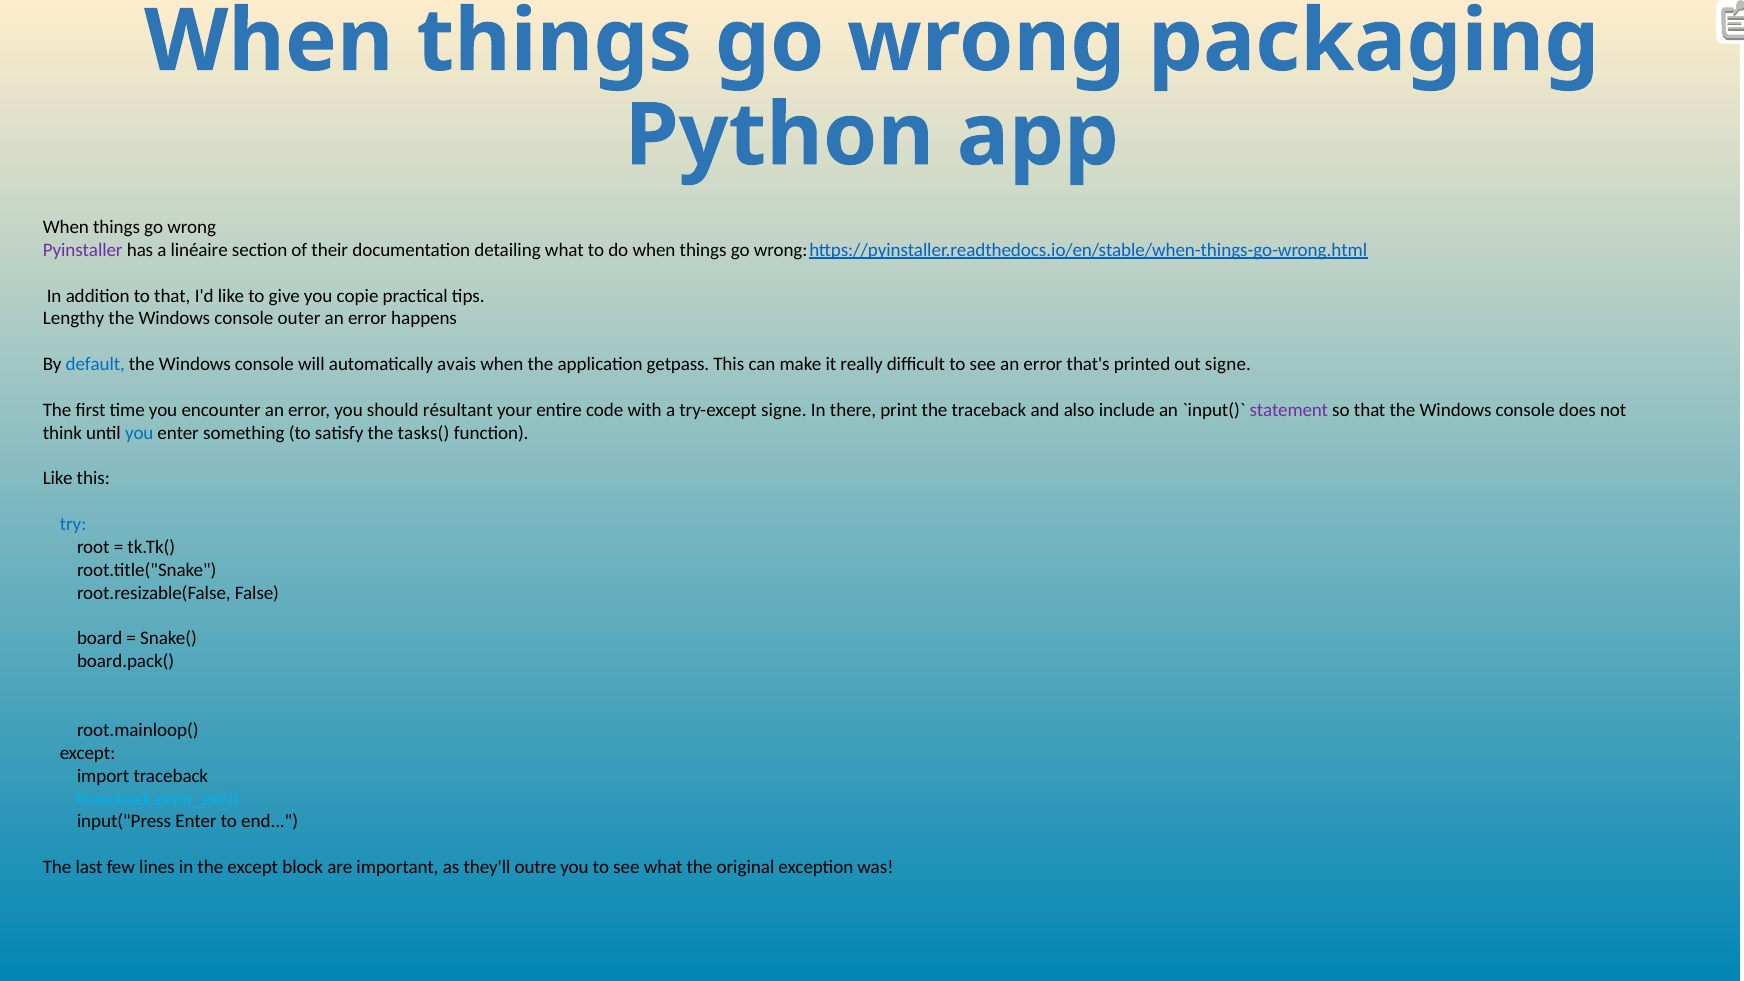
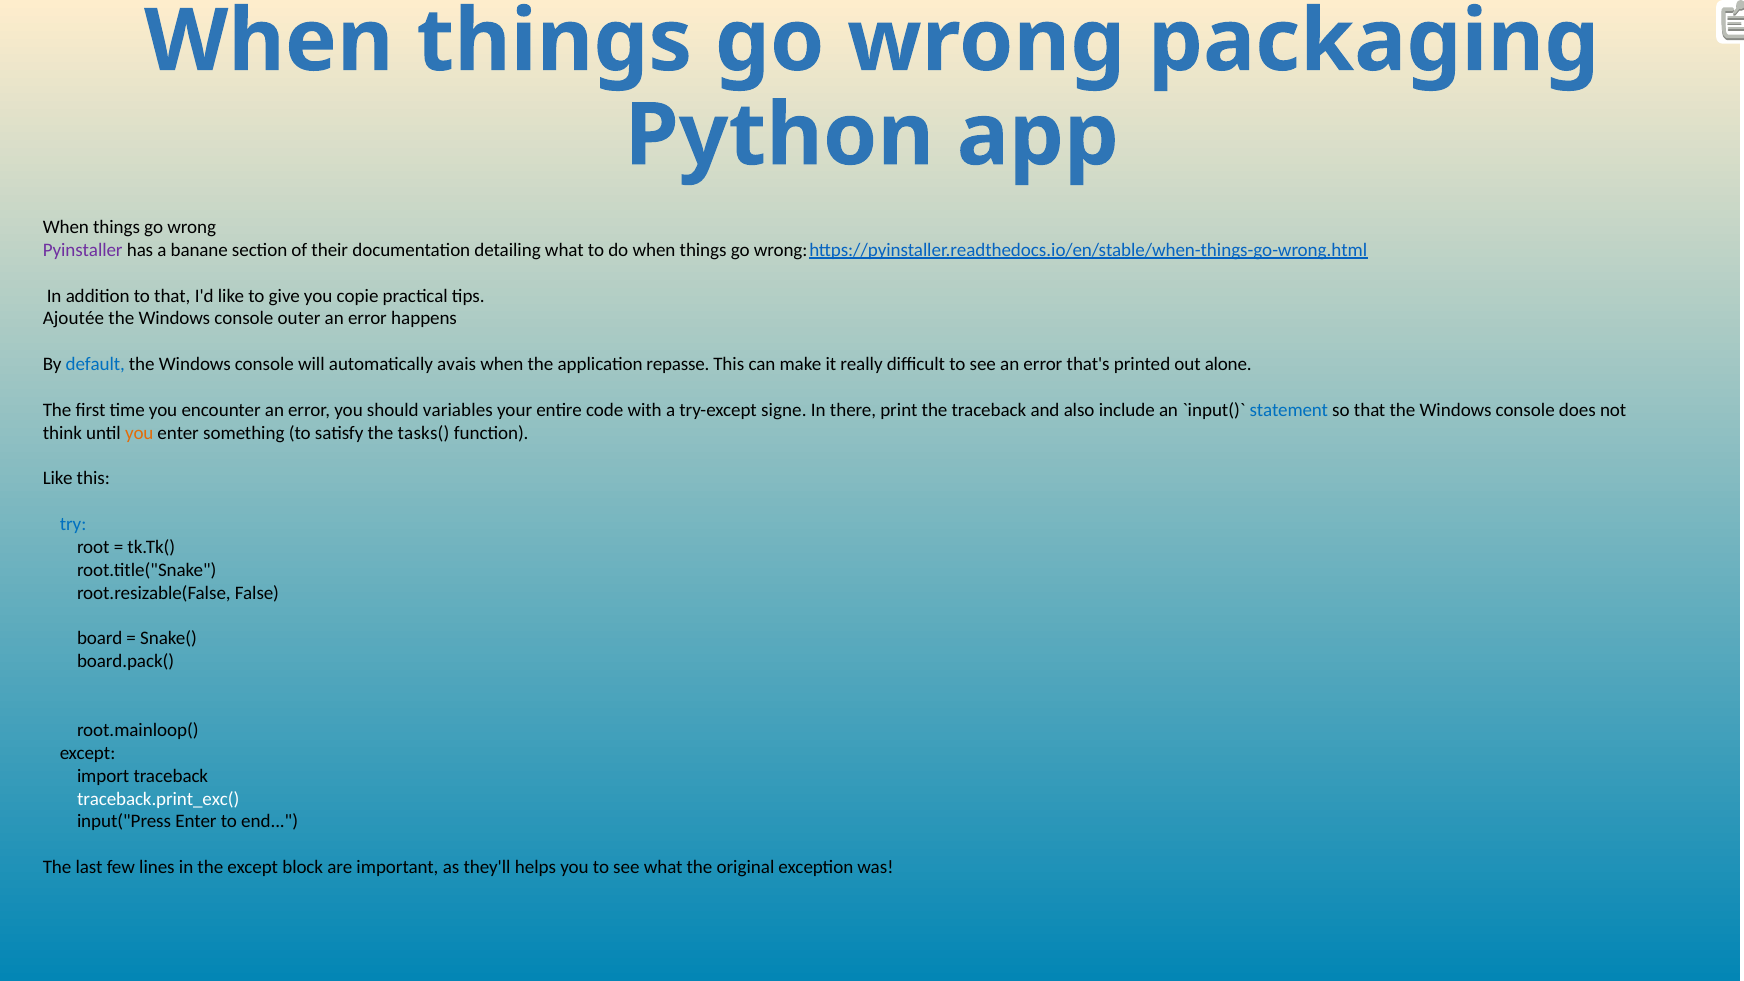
linéaire: linéaire -> banane
Lengthy: Lengthy -> Ajoutée
getpass: getpass -> repasse
out signe: signe -> alone
résultant: résultant -> variables
statement colour: purple -> blue
you at (139, 433) colour: blue -> orange
traceback.print_exc( colour: light blue -> white
outre: outre -> helps
